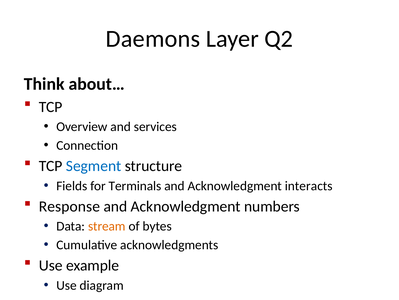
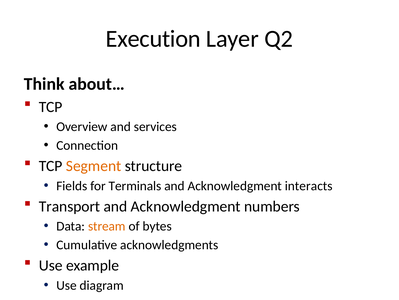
Daemons: Daemons -> Execution
Segment colour: blue -> orange
Response: Response -> Transport
